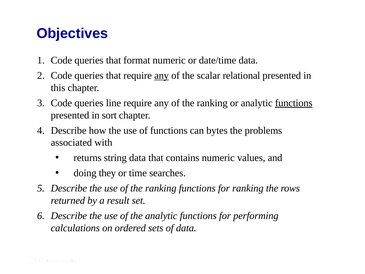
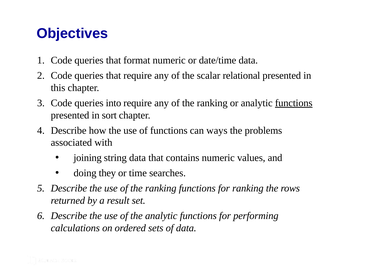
any at (162, 76) underline: present -> none
line: line -> into
bytes: bytes -> ways
returns: returns -> joining
